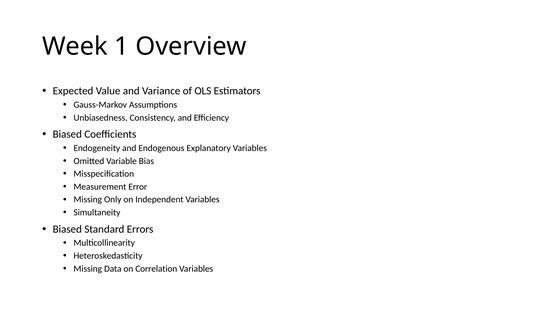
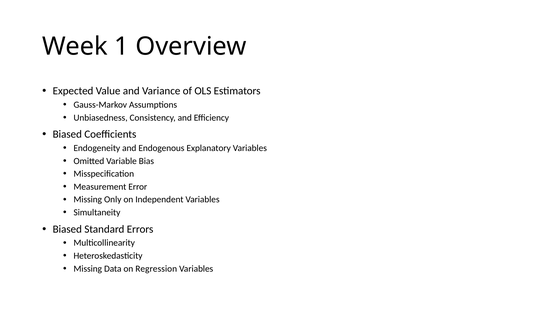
Correlation: Correlation -> Regression
